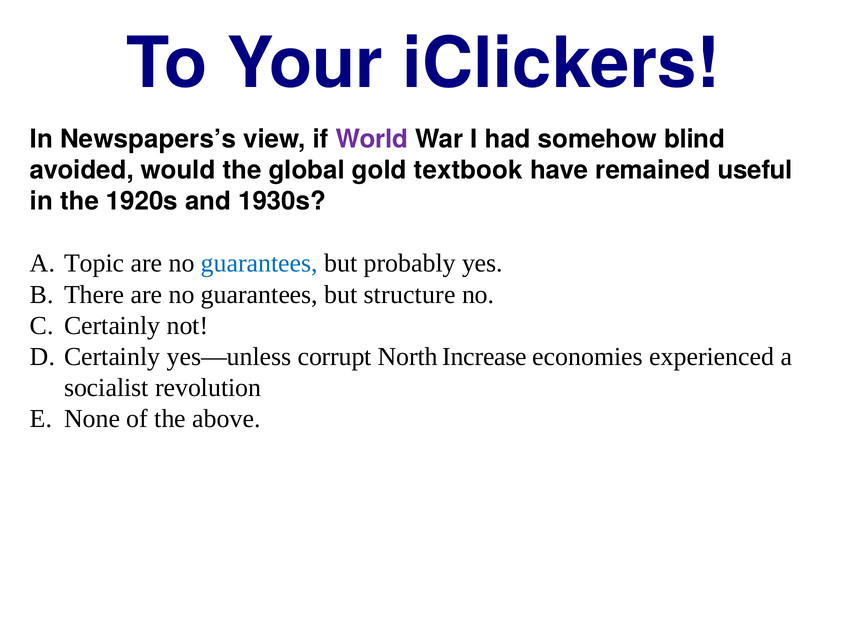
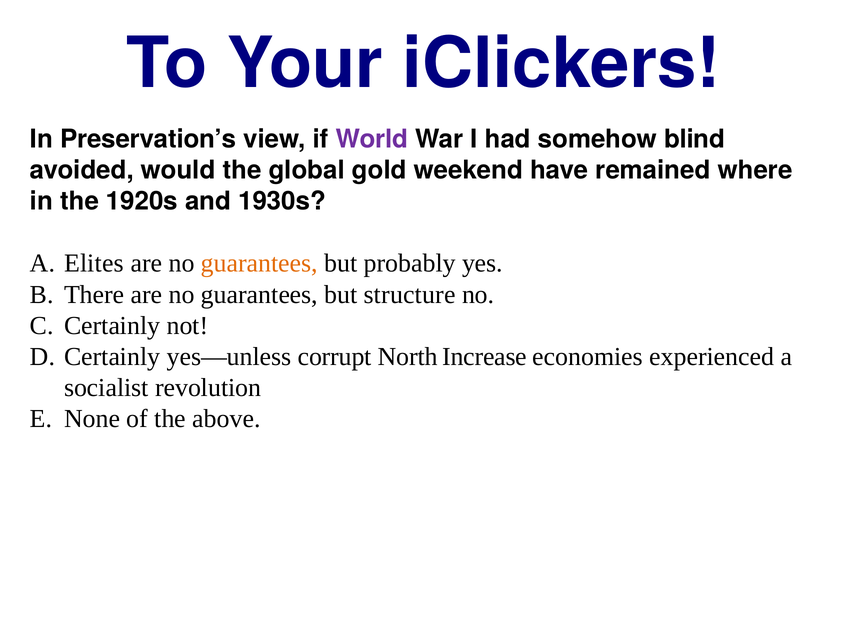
Newspapers’s: Newspapers’s -> Preservation’s
textbook: textbook -> weekend
useful: useful -> where
Topic: Topic -> Elites
guarantees at (259, 263) colour: blue -> orange
